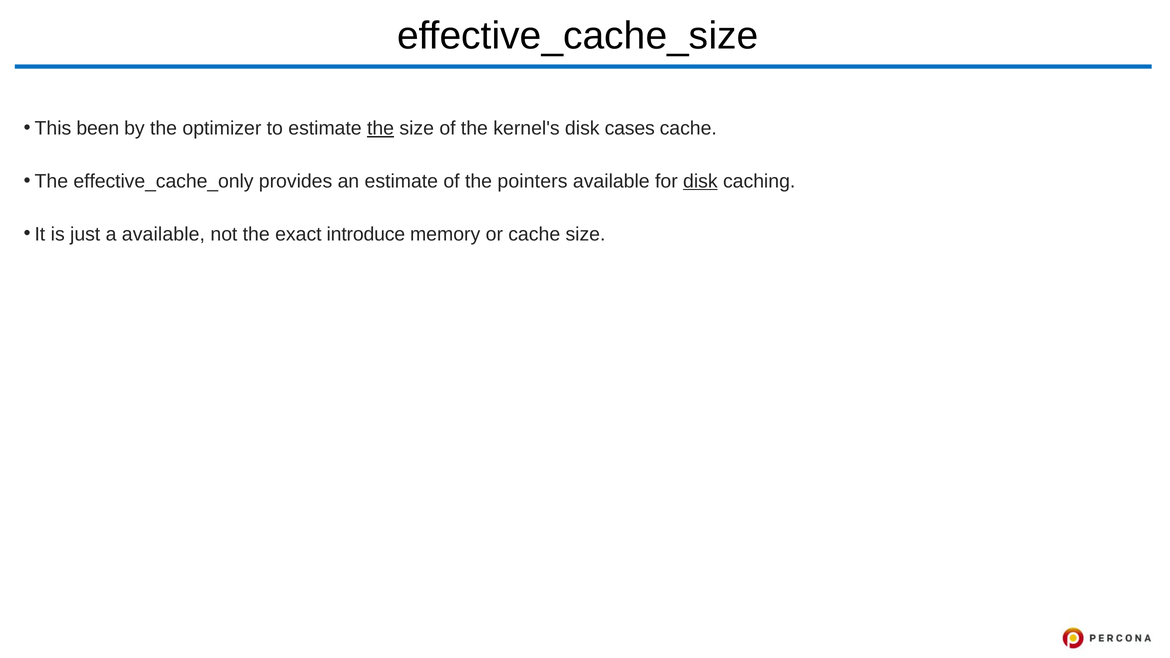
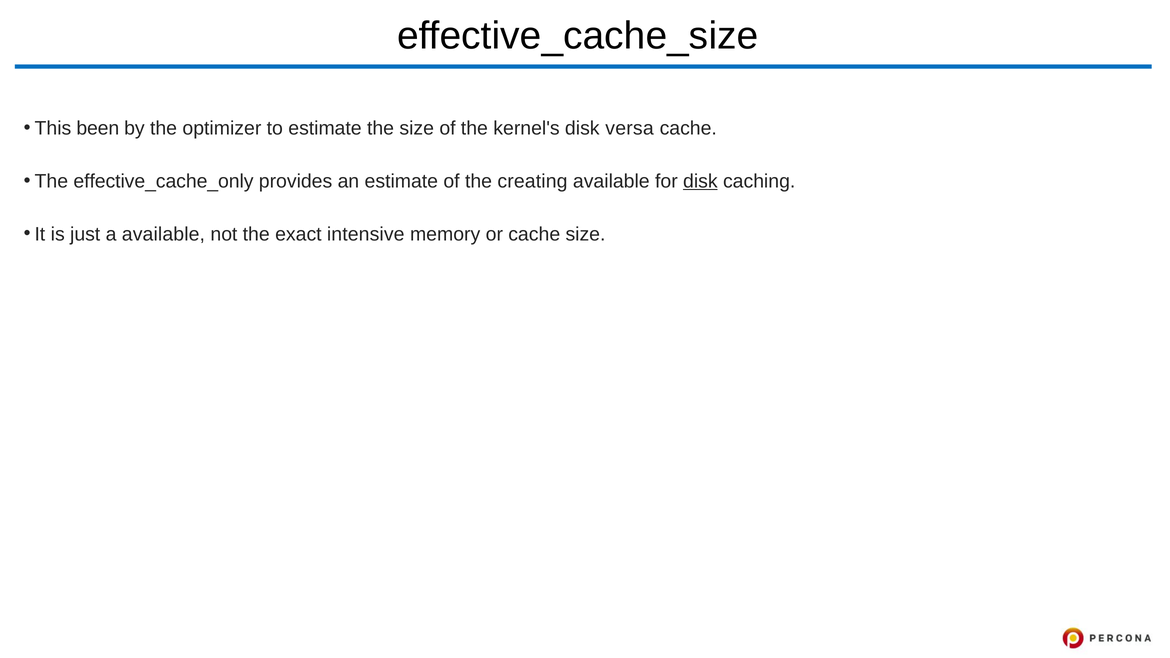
the at (381, 128) underline: present -> none
cases: cases -> versa
pointers: pointers -> creating
introduce: introduce -> intensive
